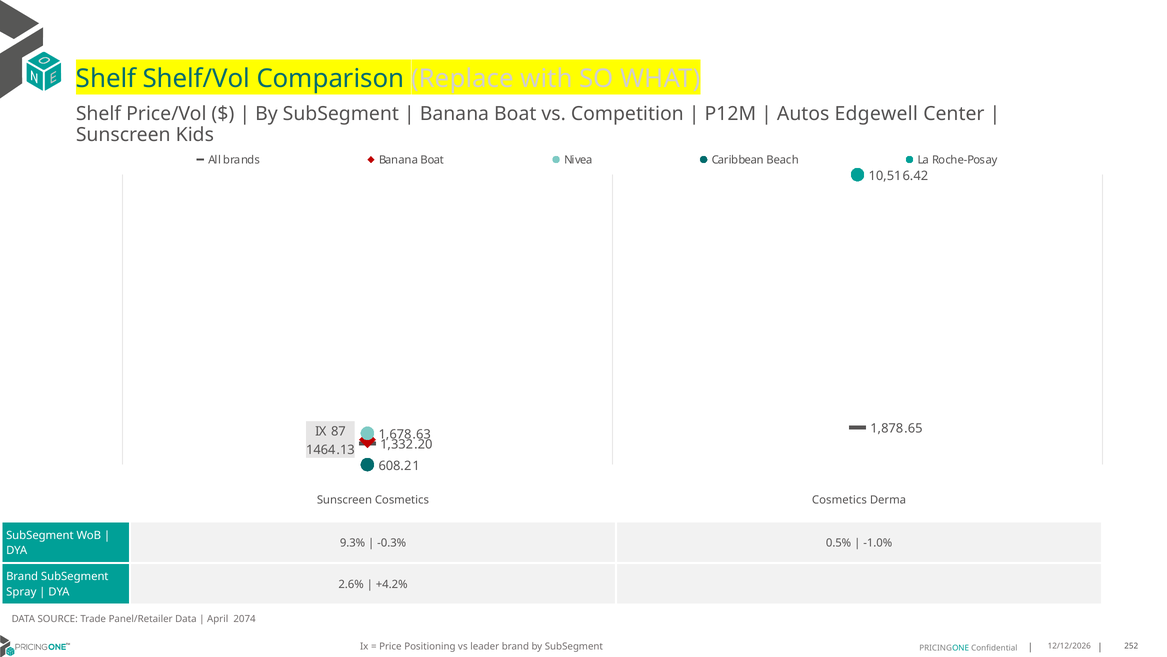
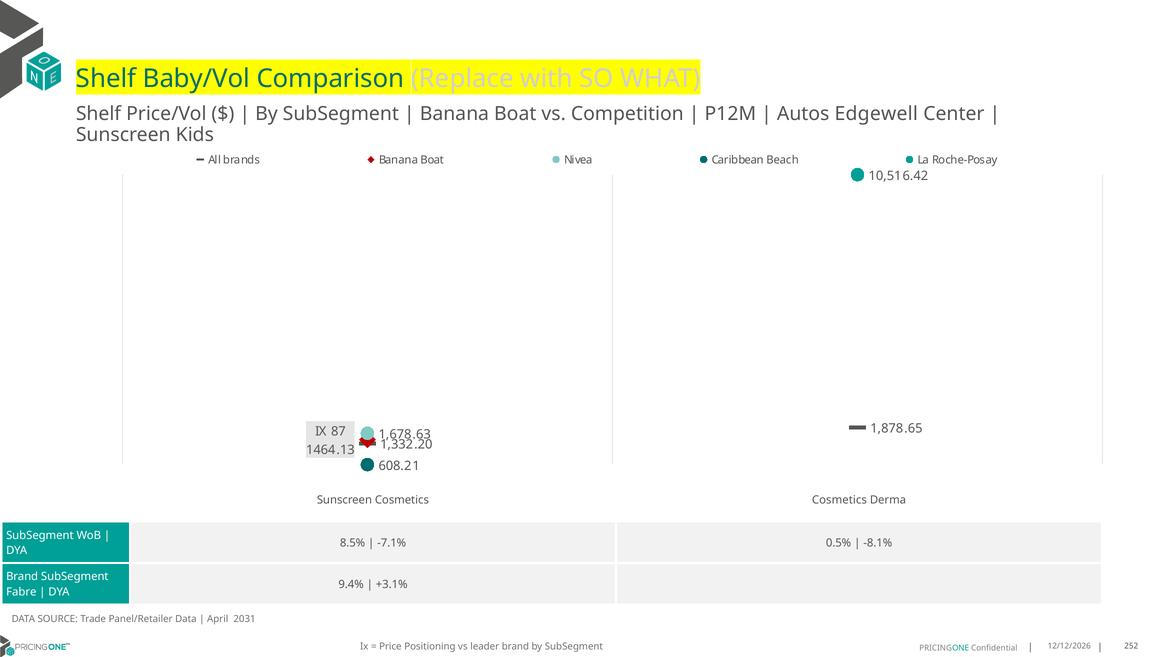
Shelf/Vol: Shelf/Vol -> Baby/Vol
9.3%: 9.3% -> 8.5%
-0.3%: -0.3% -> -7.1%
-1.0%: -1.0% -> -8.1%
2.6%: 2.6% -> 9.4%
+4.2%: +4.2% -> +3.1%
Spray: Spray -> Fabre
2074: 2074 -> 2031
